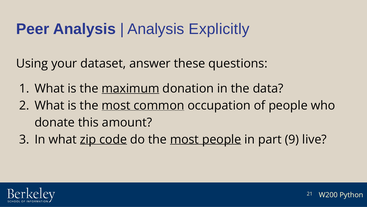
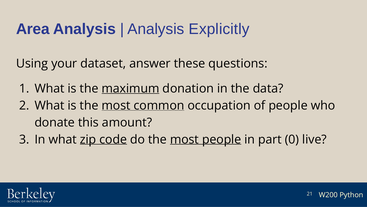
Peer: Peer -> Area
9: 9 -> 0
